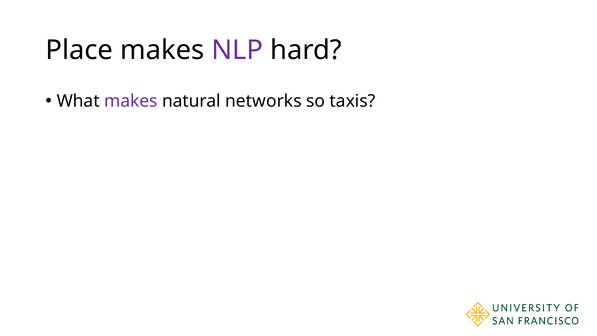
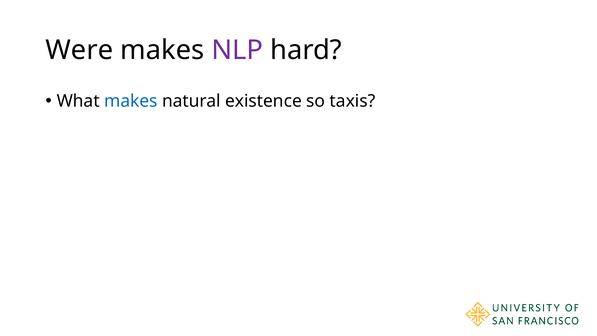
Place: Place -> Were
makes at (131, 101) colour: purple -> blue
networks: networks -> existence
